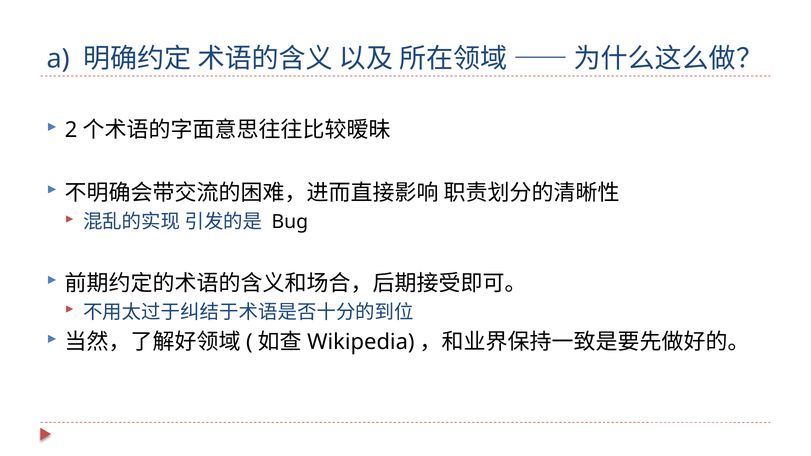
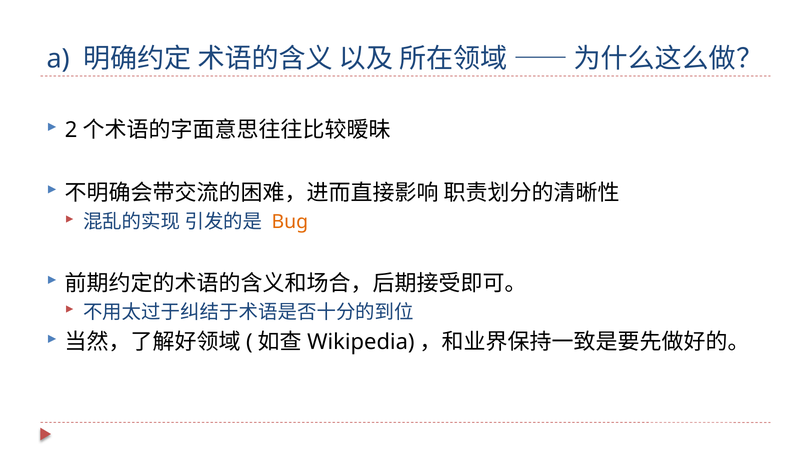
Bug colour: black -> orange
